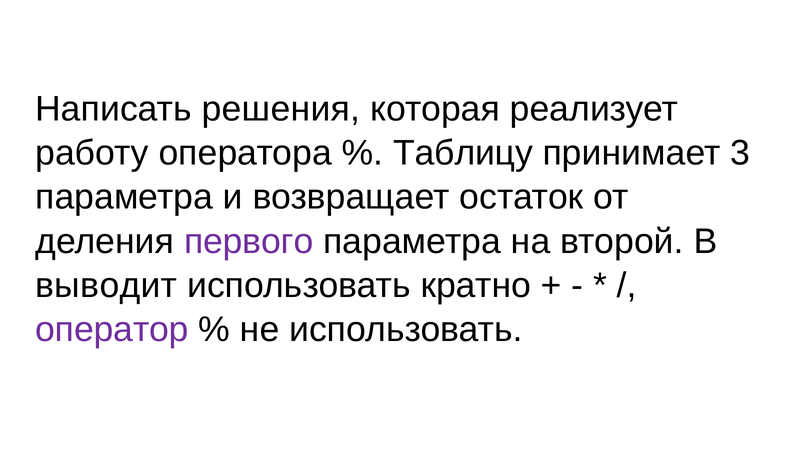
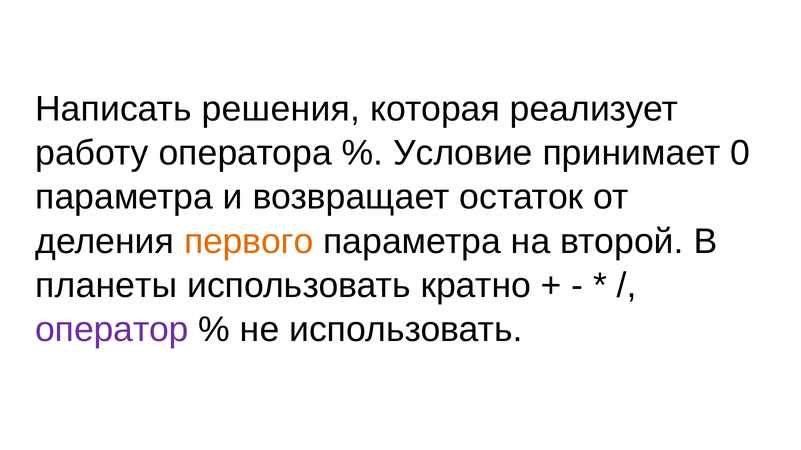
Таблицу: Таблицу -> Условие
3: 3 -> 0
первого colour: purple -> orange
выводит: выводит -> планеты
